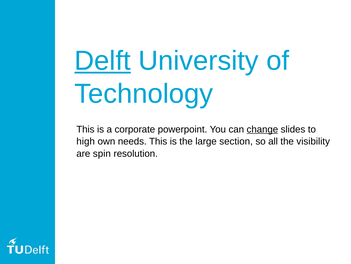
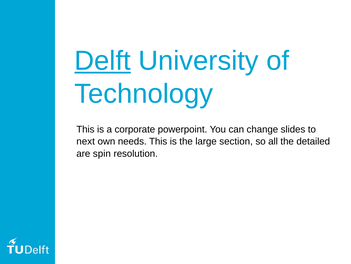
change underline: present -> none
high: high -> next
visibility: visibility -> detailed
